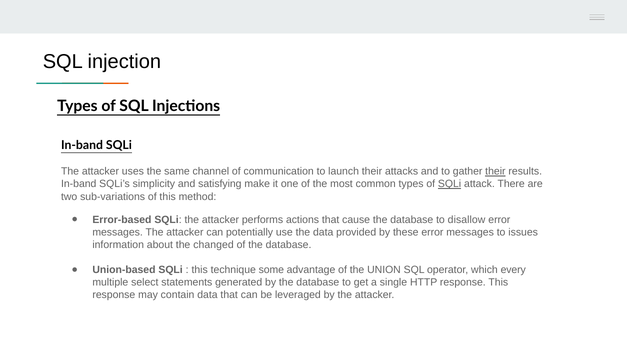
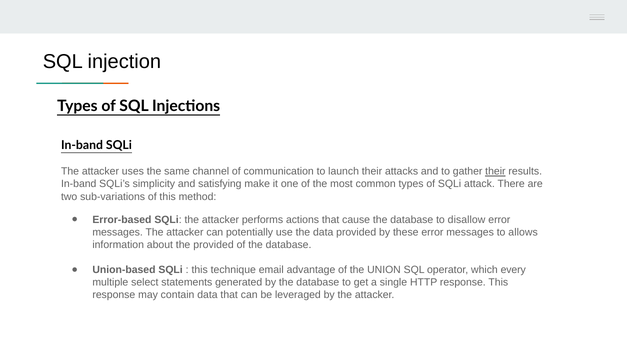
SQLi at (450, 184) underline: present -> none
issues: issues -> allows
the changed: changed -> provided
some: some -> email
